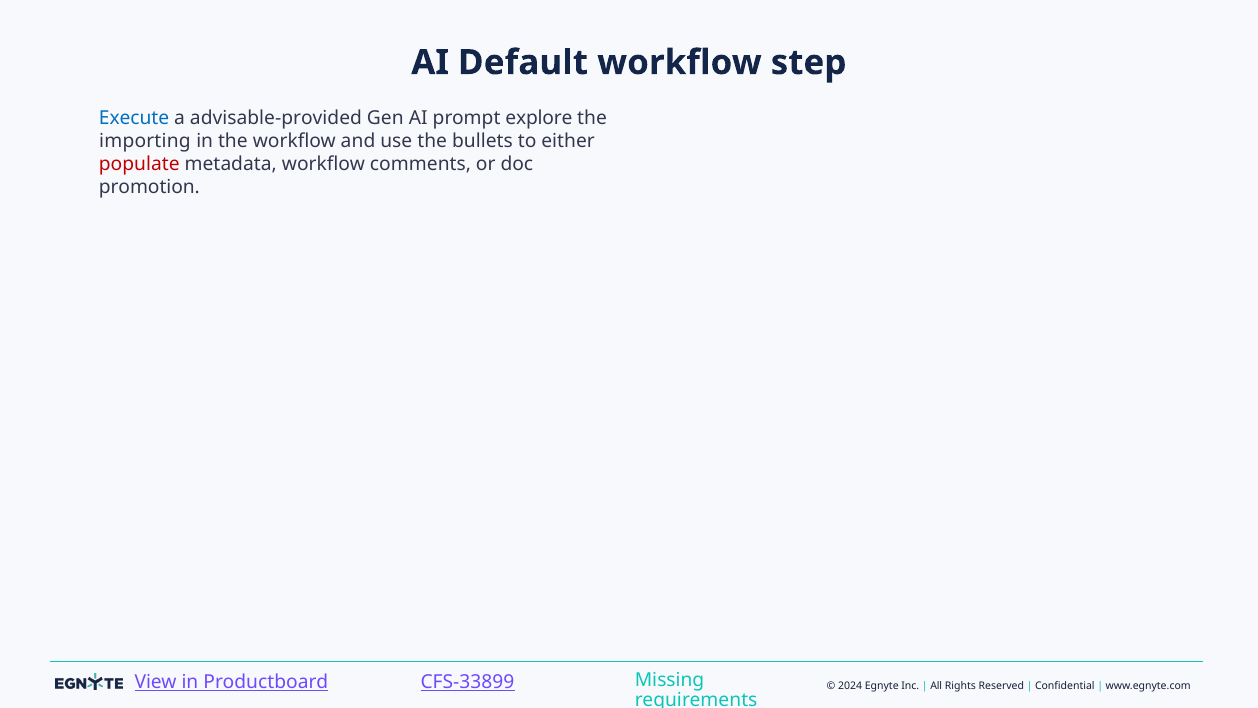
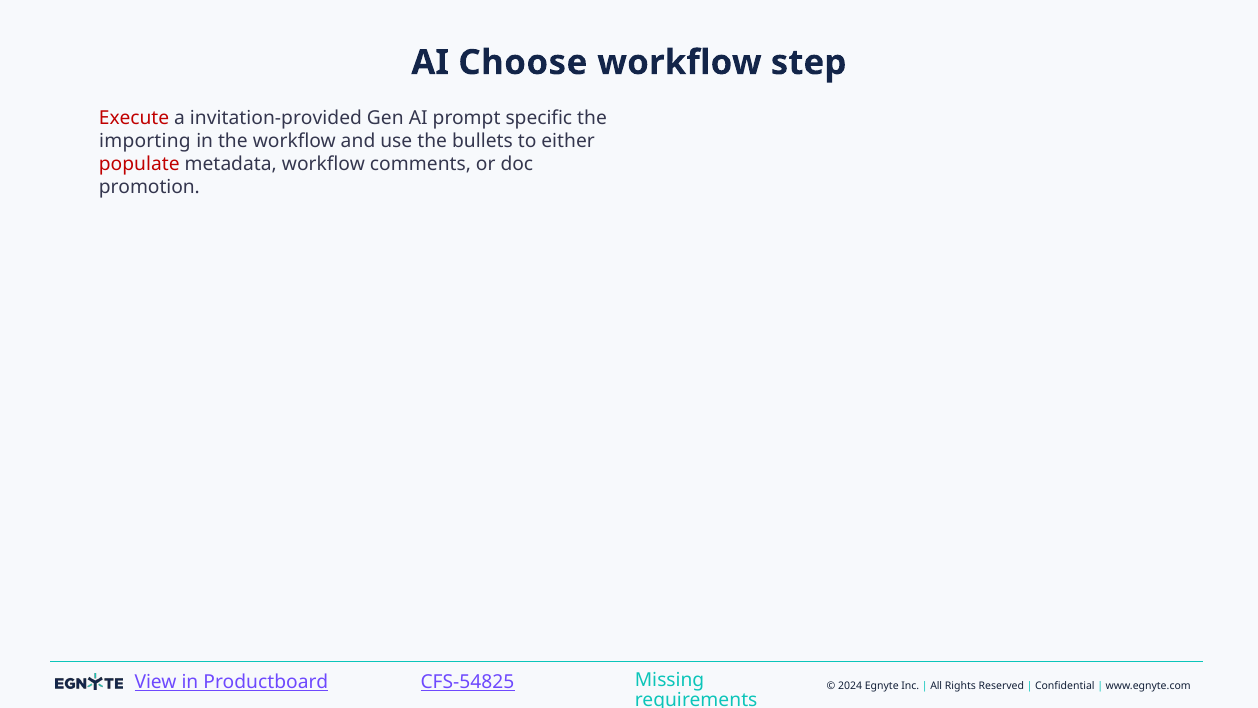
Default: Default -> Choose
Execute colour: blue -> red
advisable-provided: advisable-provided -> invitation-provided
explore: explore -> specific
CFS-33899: CFS-33899 -> CFS-54825
